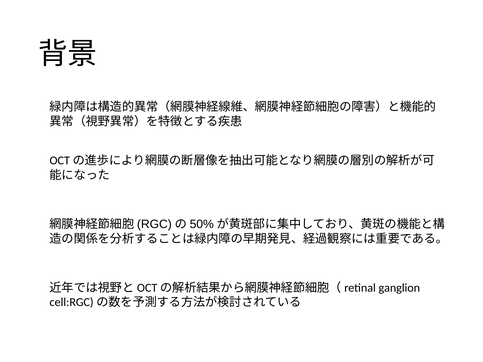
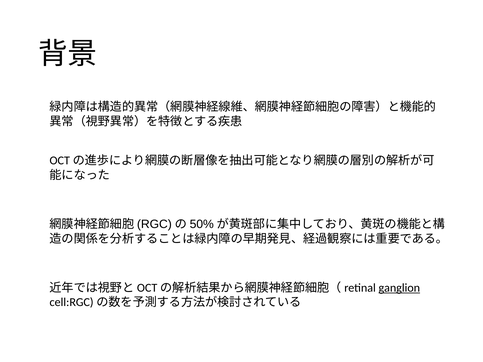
ganglion underline: none -> present
